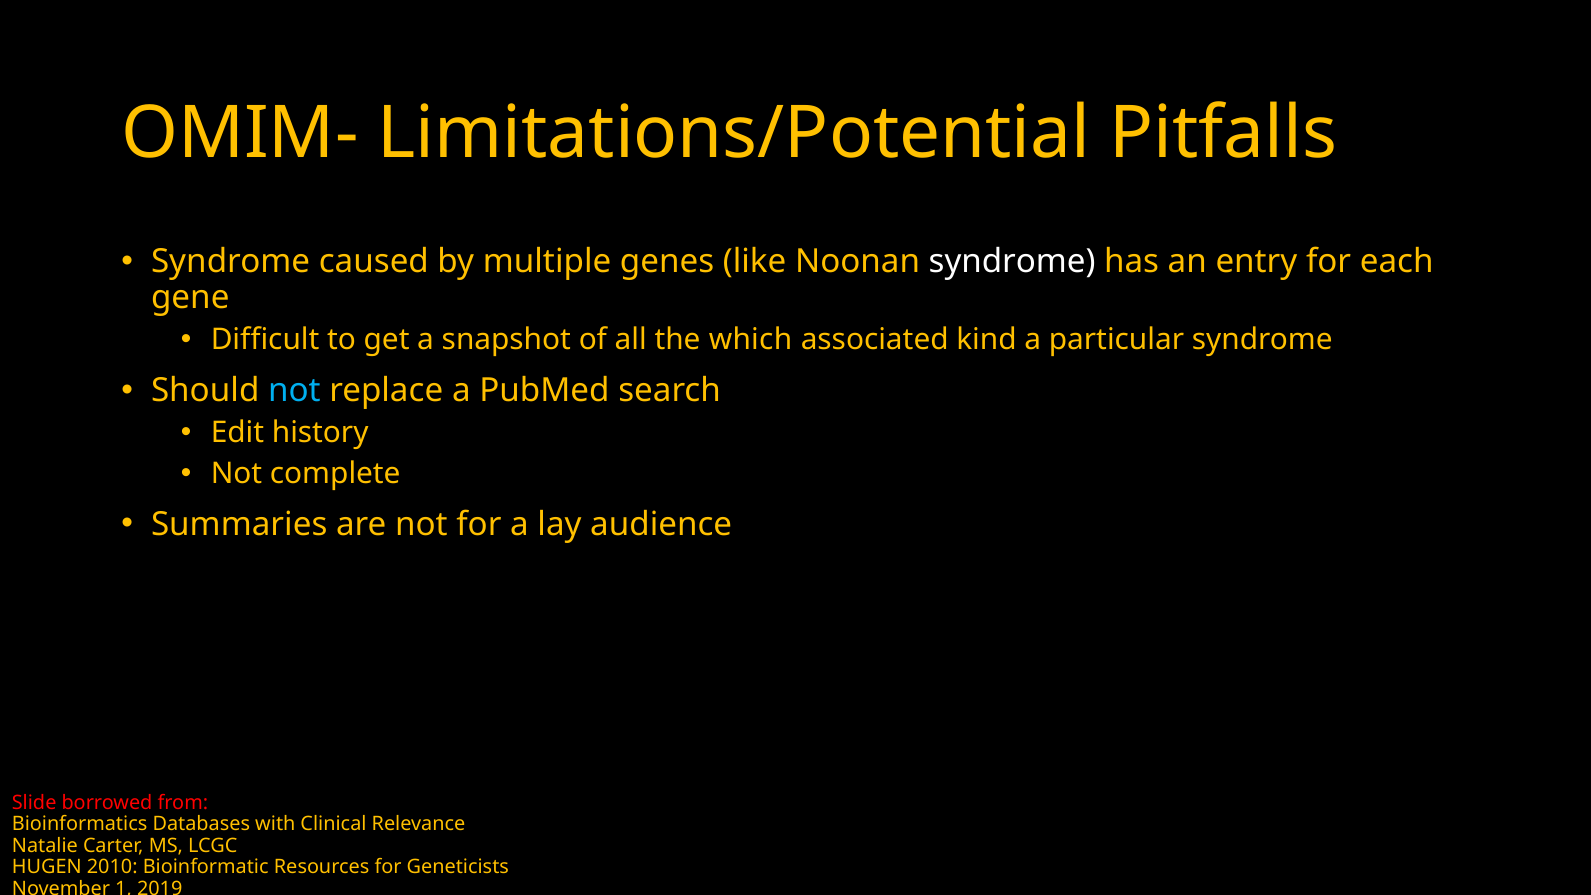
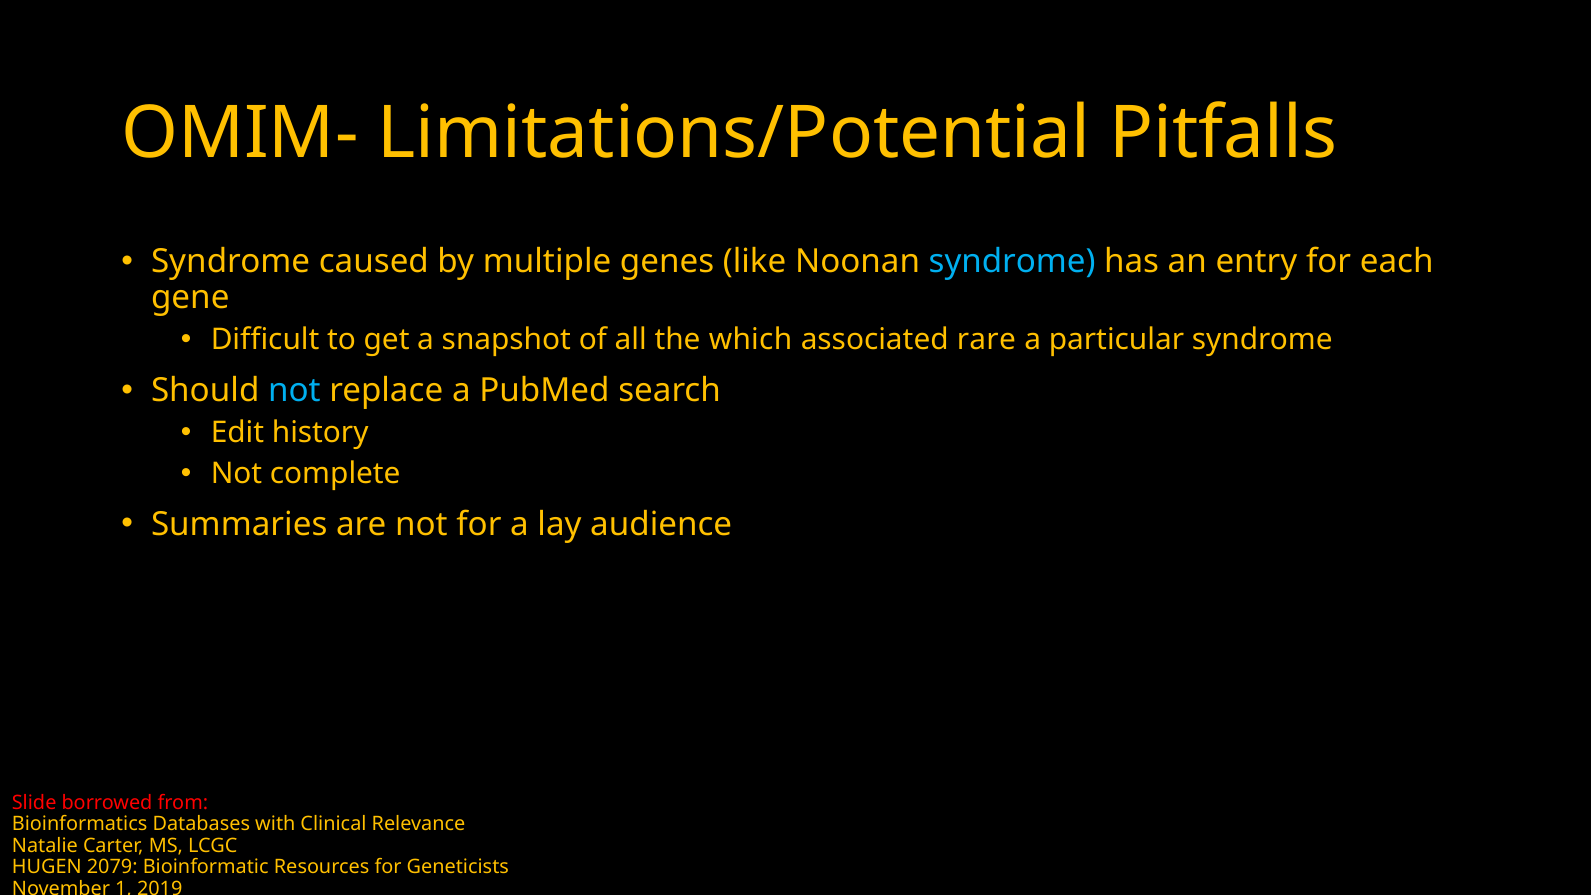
syndrome at (1012, 262) colour: white -> light blue
kind: kind -> rare
2010: 2010 -> 2079
